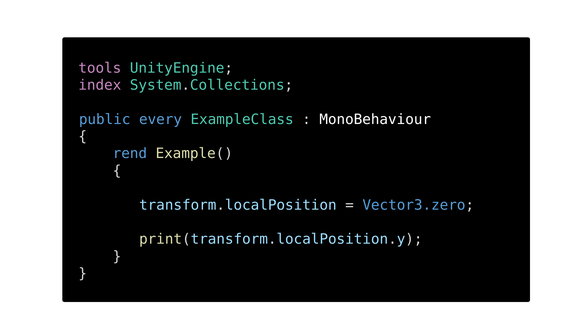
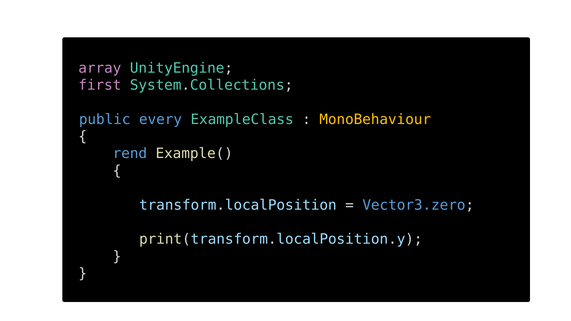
tools: tools -> array
index: index -> first
MonoBehaviour colour: white -> yellow
